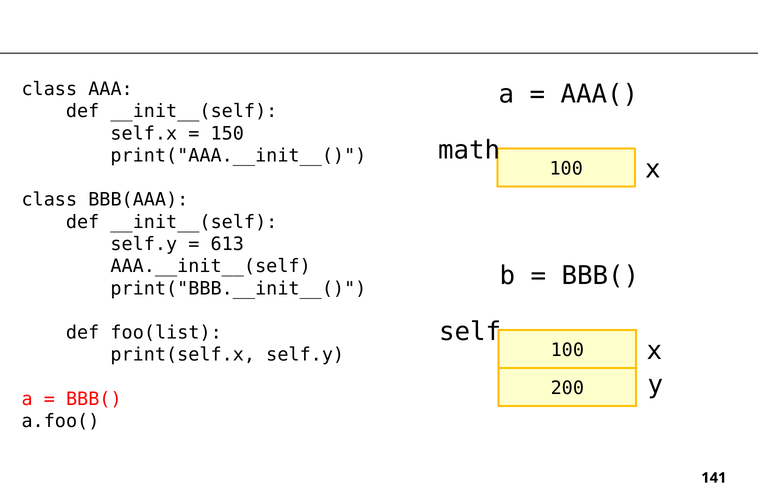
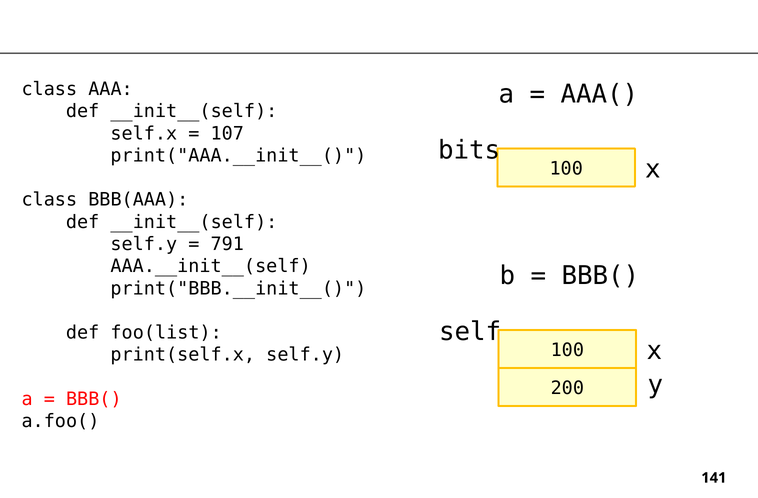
150: 150 -> 107
math: math -> bits
613: 613 -> 791
